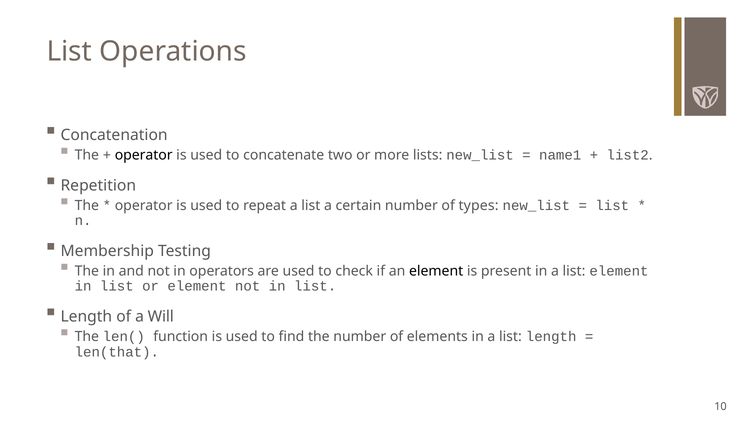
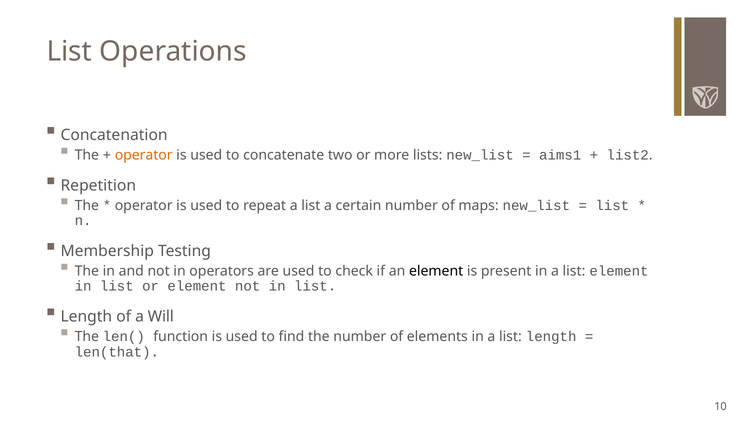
operator at (144, 155) colour: black -> orange
name1: name1 -> aims1
types: types -> maps
